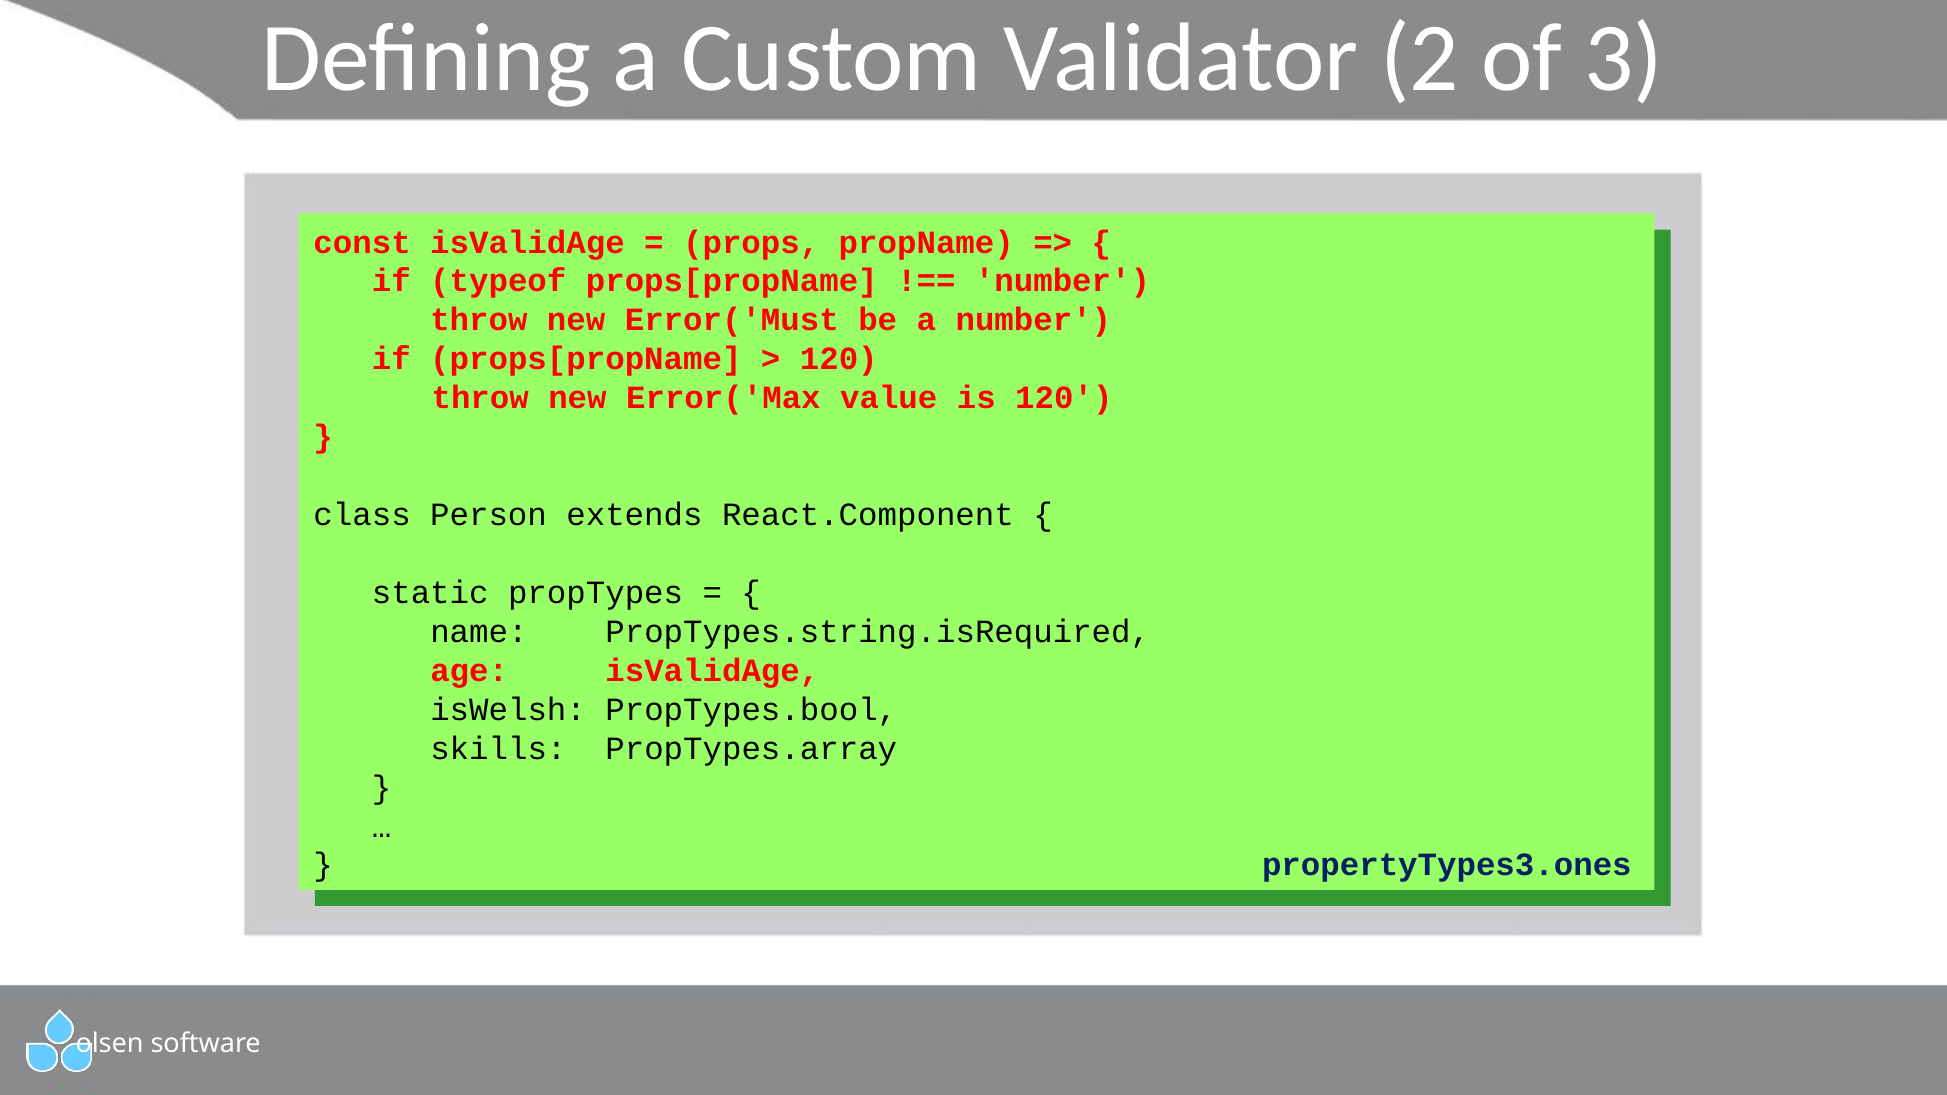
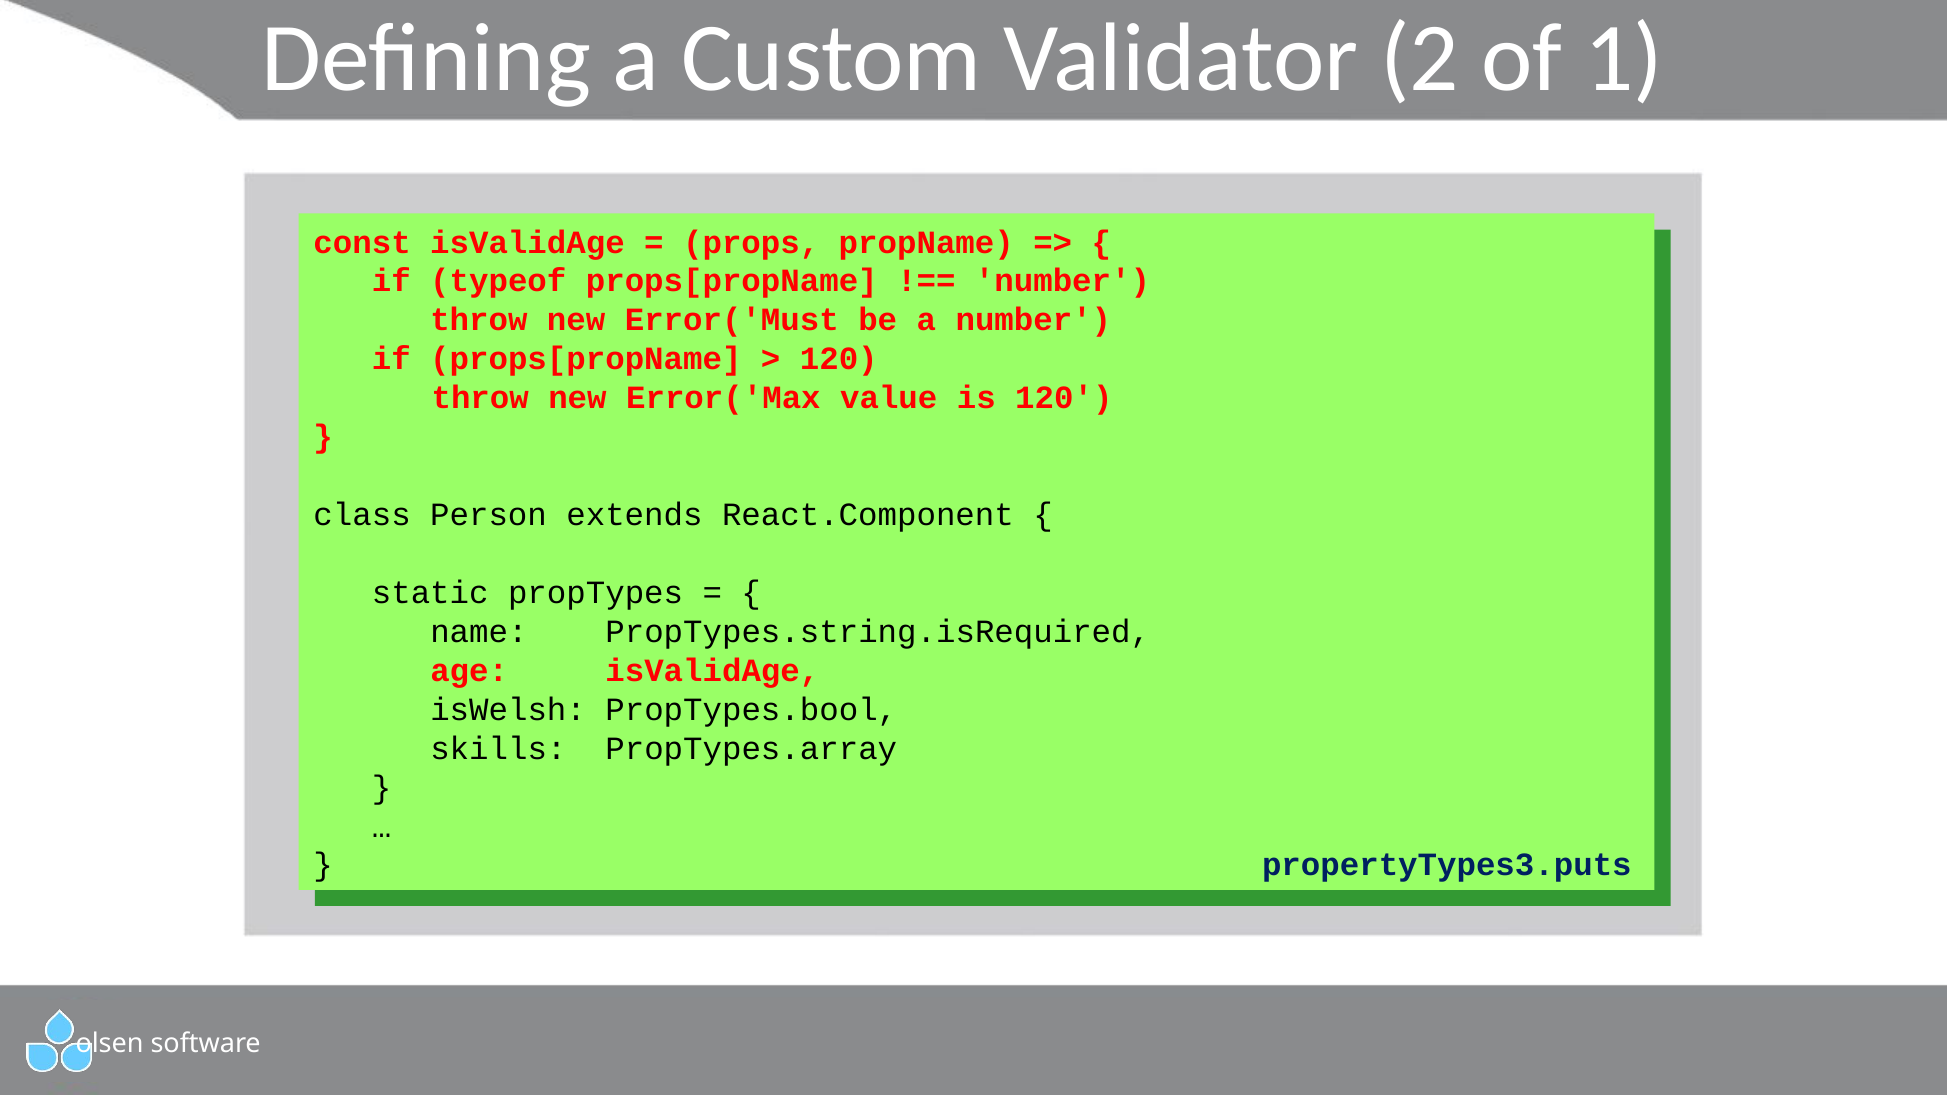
3: 3 -> 1
propertyTypes3.ones: propertyTypes3.ones -> propertyTypes3.puts
